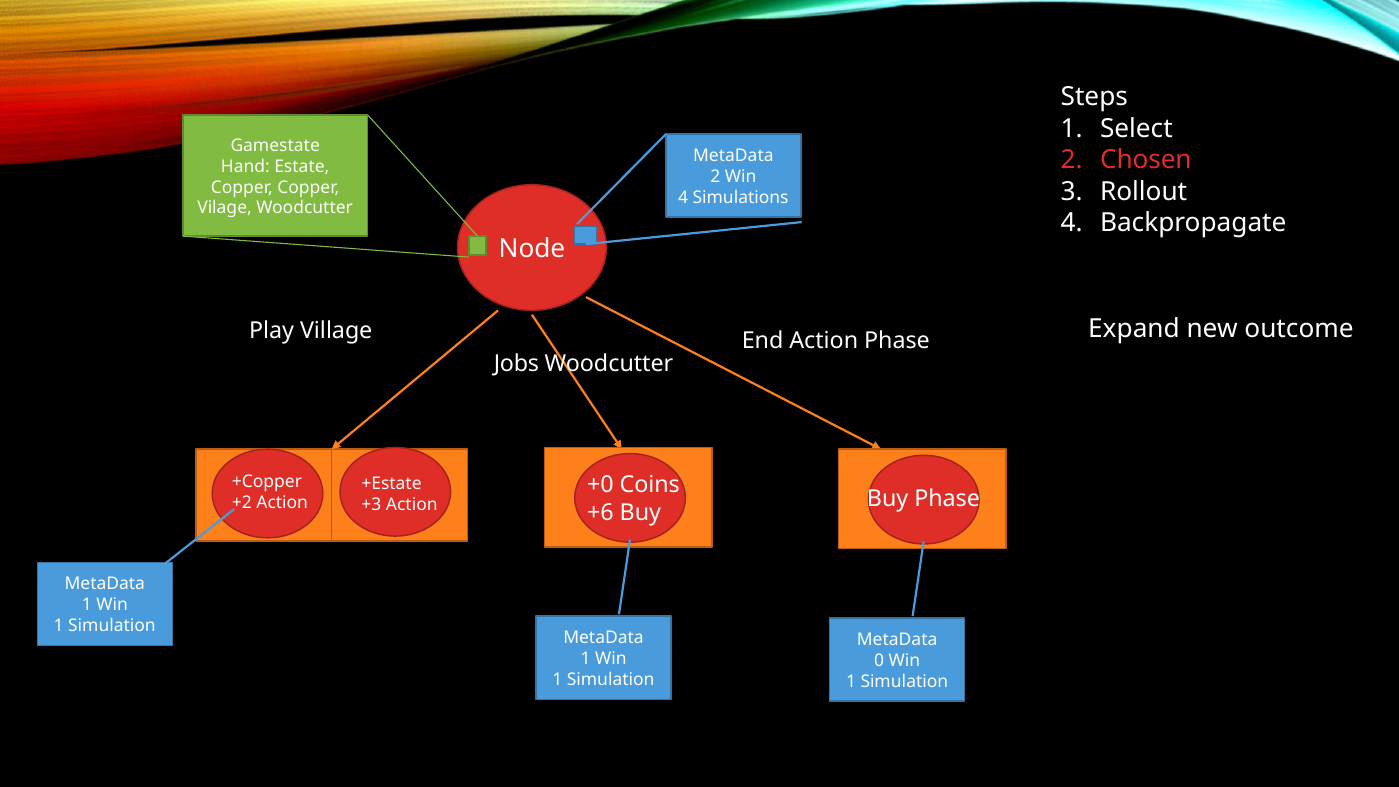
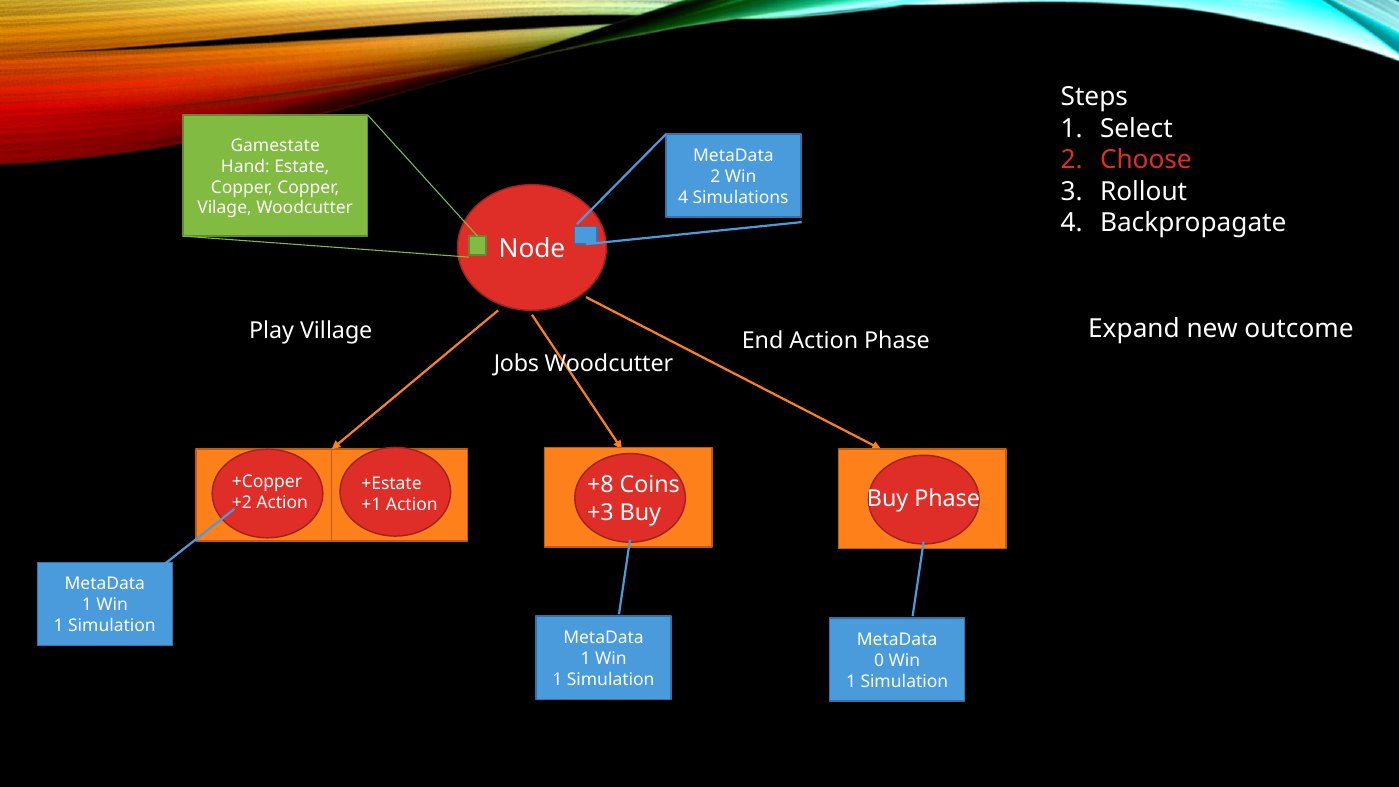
Chosen: Chosen -> Choose
+0: +0 -> +8
+3: +3 -> +1
+6: +6 -> +3
